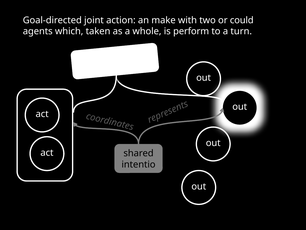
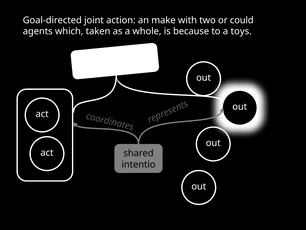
perform: perform -> because
turn: turn -> toys
